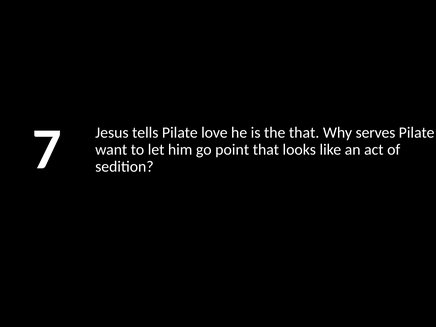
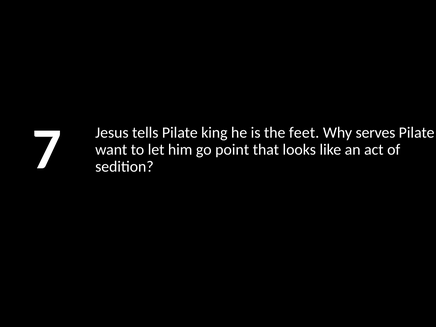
love: love -> king
the that: that -> feet
